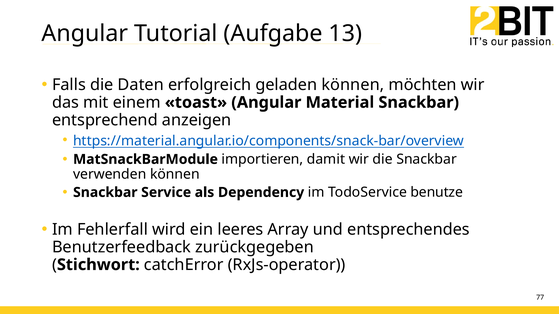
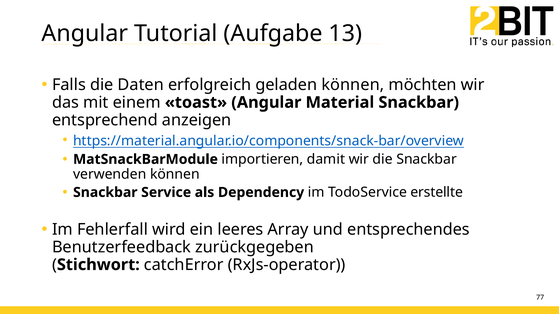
benutze: benutze -> erstellte
